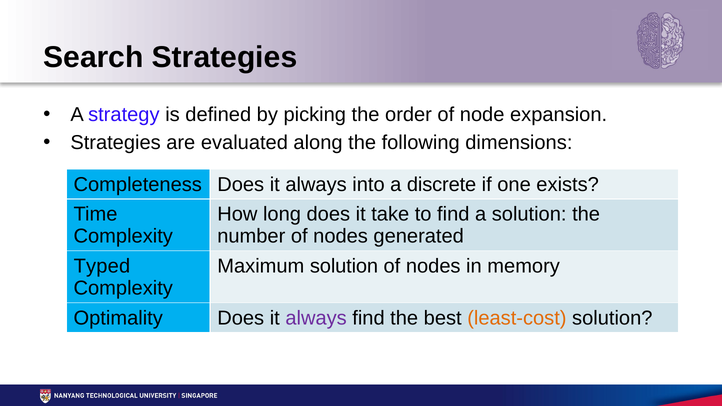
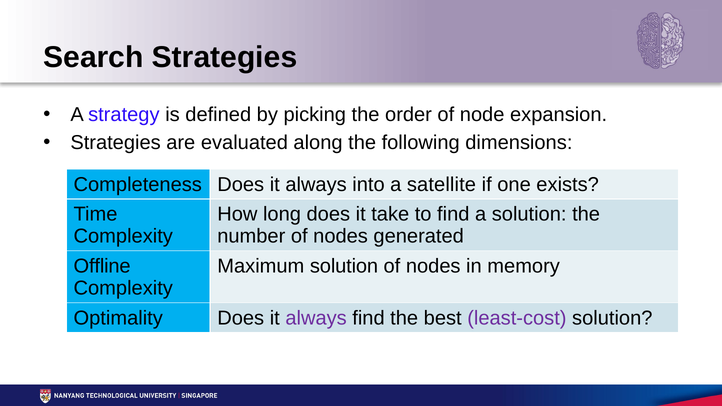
discrete: discrete -> satellite
Typed: Typed -> Offline
least-cost colour: orange -> purple
